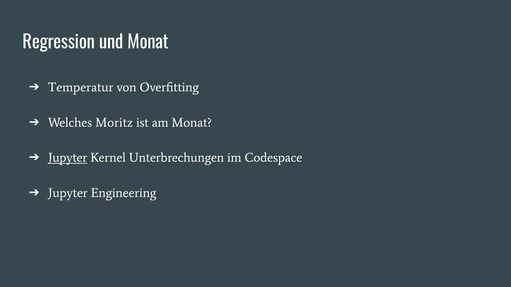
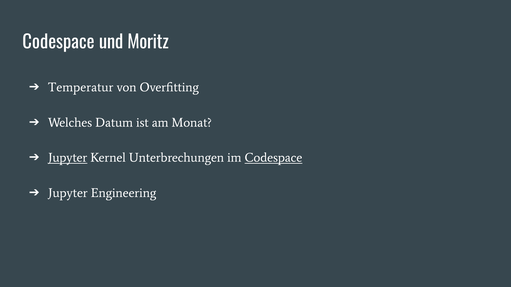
Regression at (59, 42): Regression -> Codespace
und Monat: Monat -> Moritz
Moritz: Moritz -> Datum
Codespace at (273, 158) underline: none -> present
